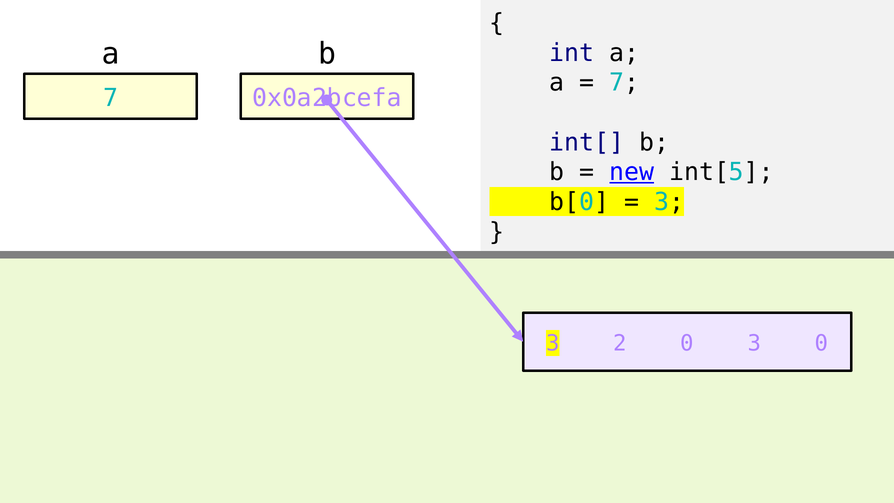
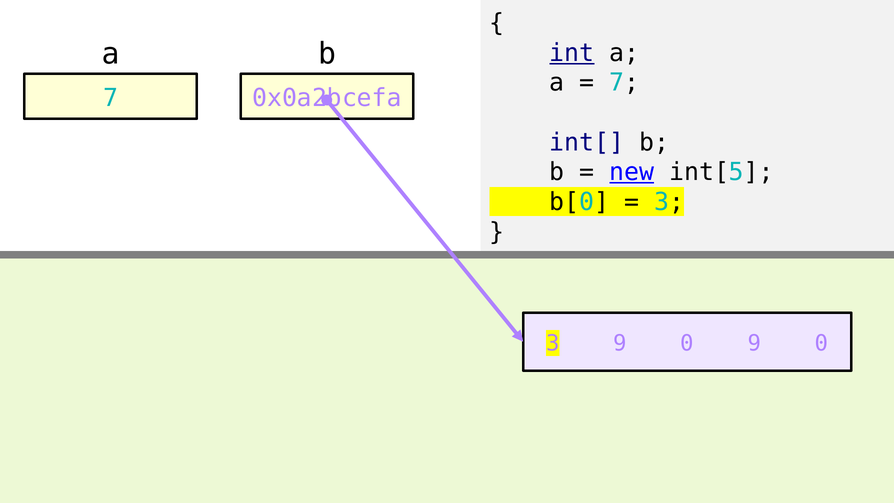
int underline: none -> present
3 2: 2 -> 9
0 3: 3 -> 9
